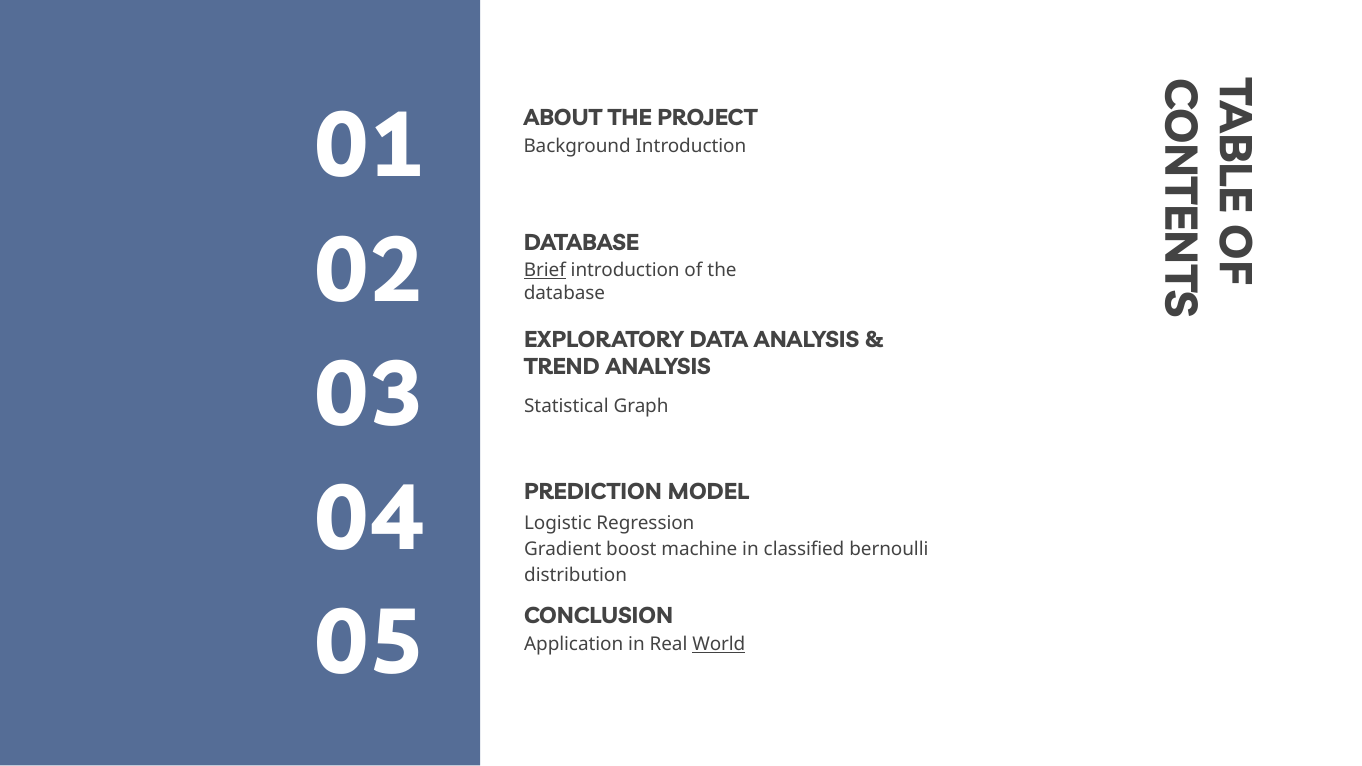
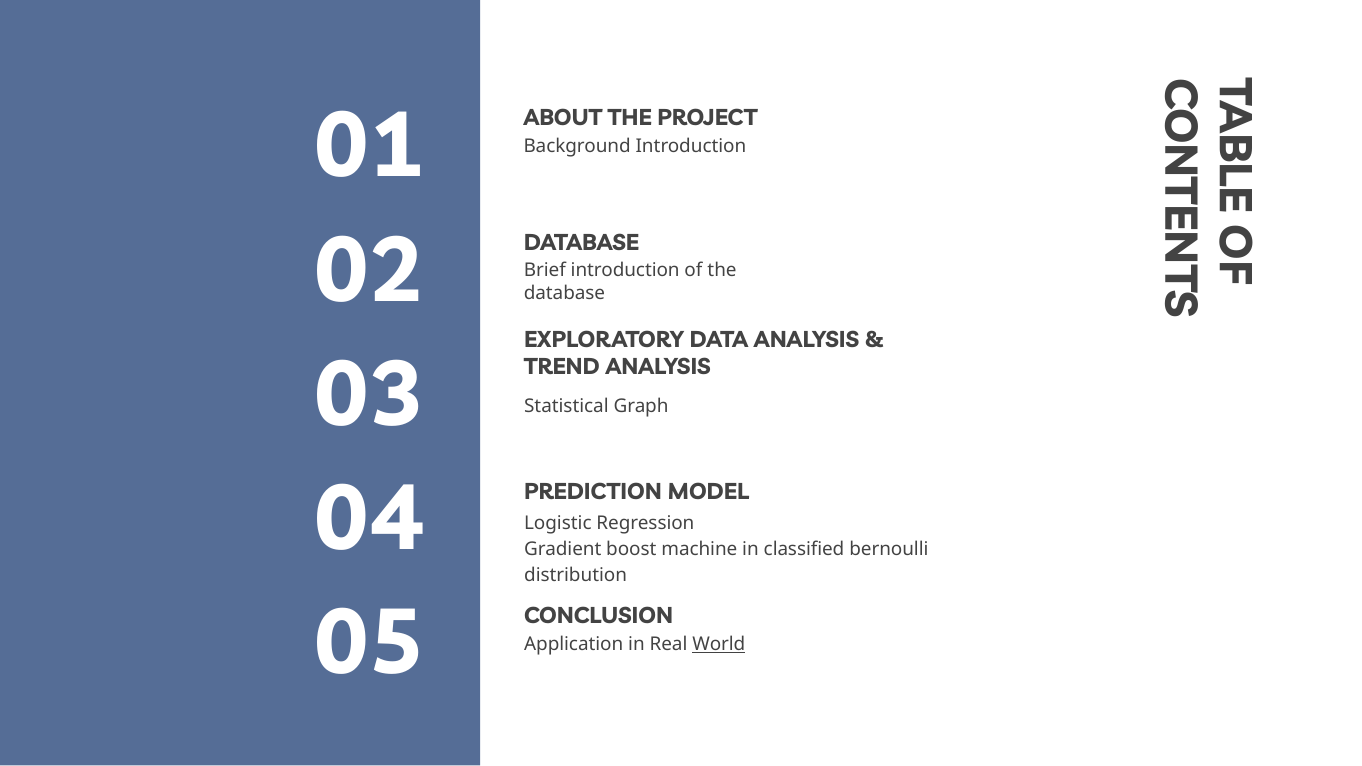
Brief underline: present -> none
